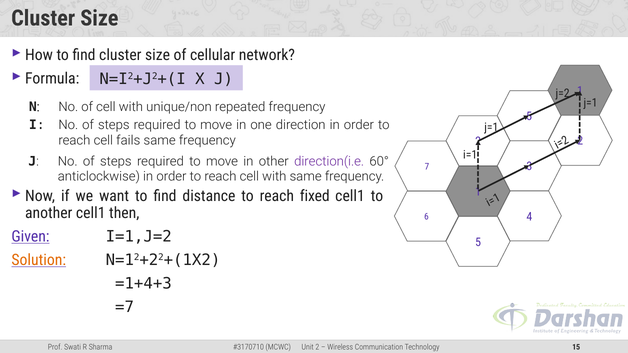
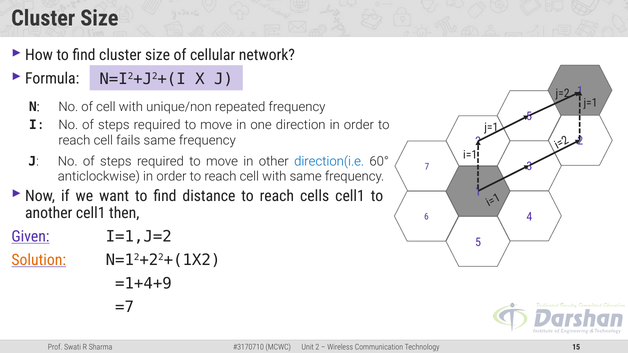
direction(i.e colour: purple -> blue
fixed: fixed -> cells
=1+4+3: =1+4+3 -> =1+4+9
